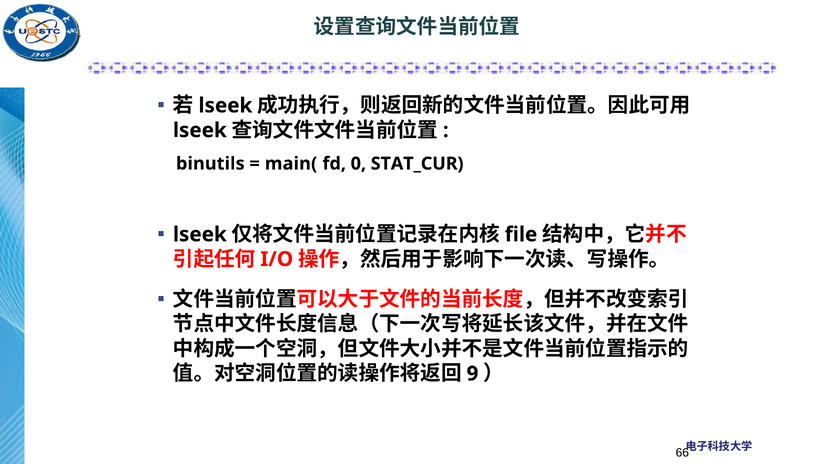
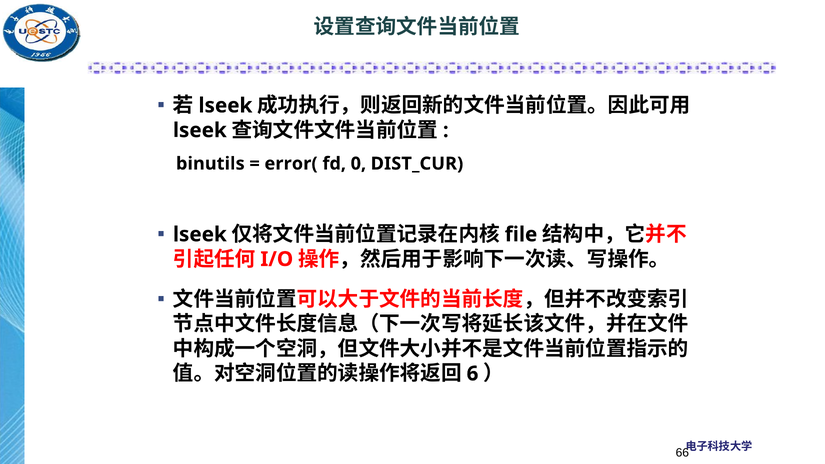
main(: main( -> error(
STAT_CUR: STAT_CUR -> DIST_CUR
9: 9 -> 6
